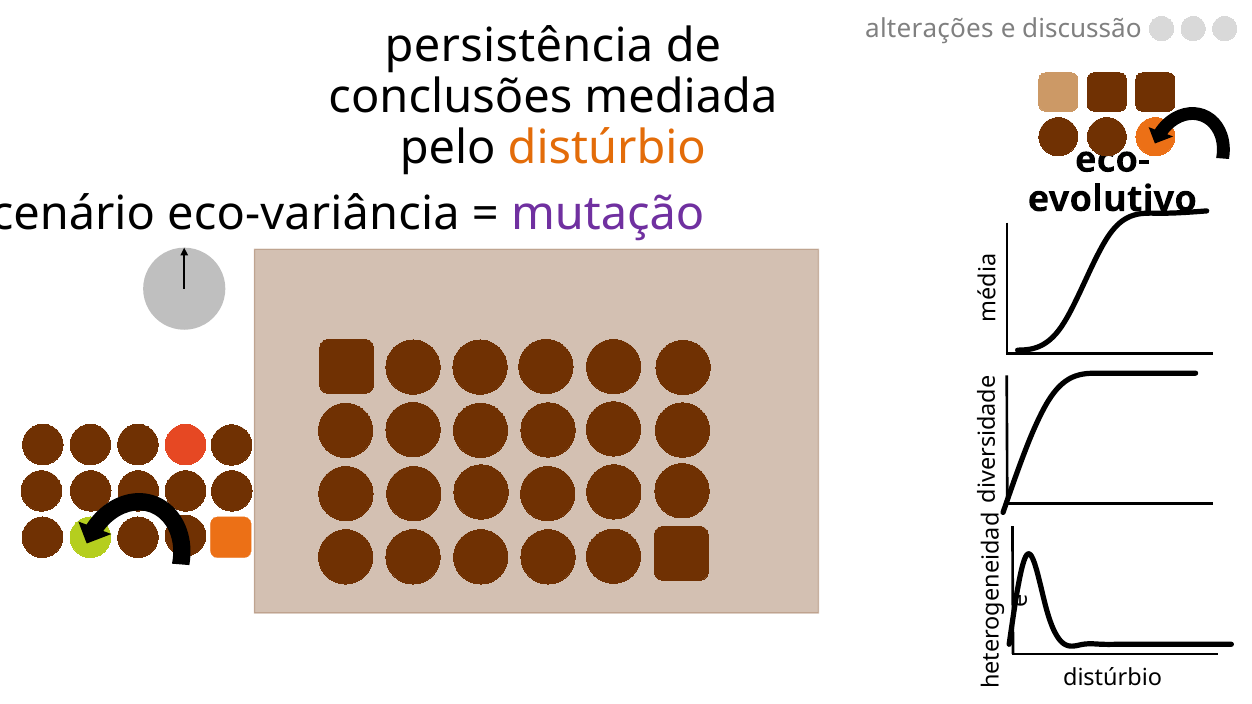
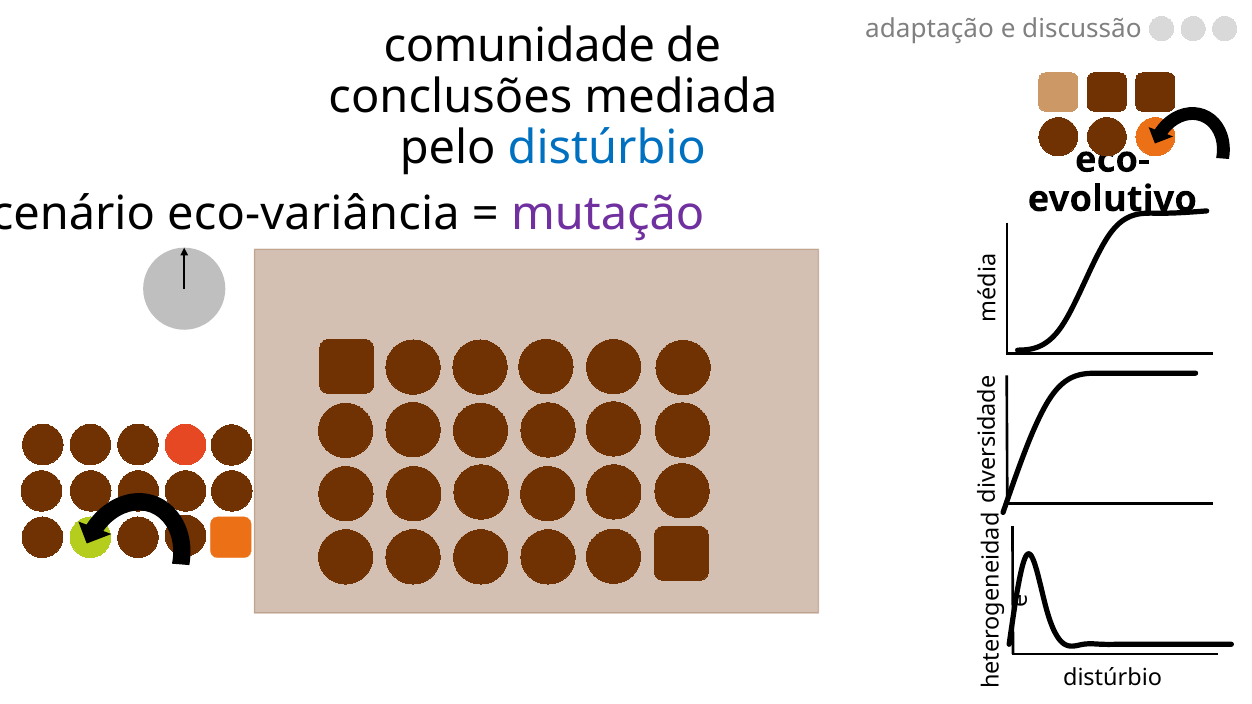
alterações: alterações -> adaptação
persistência: persistência -> comunidade
distúrbio at (607, 148) colour: orange -> blue
